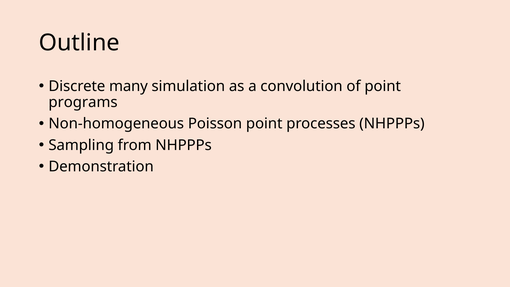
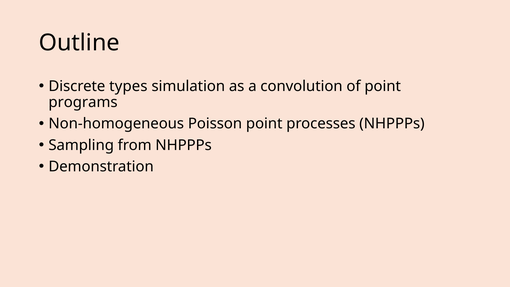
many: many -> types
